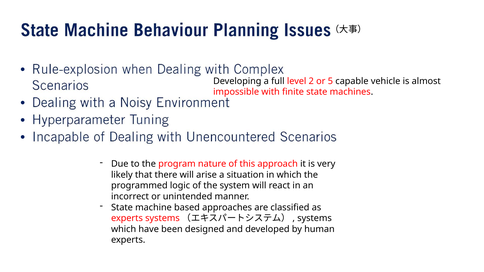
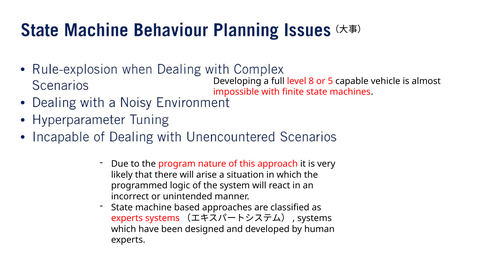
2: 2 -> 8
